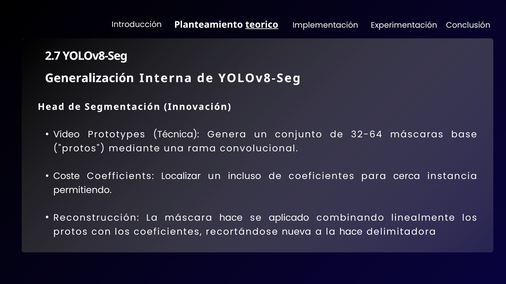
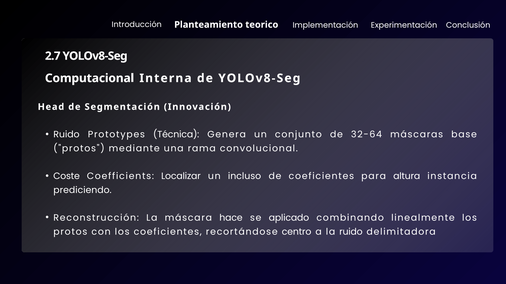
teorico underline: present -> none
Generalización: Generalización -> Computacional
Vídeo at (67, 135): Vídeo -> Ruido
cerca: cerca -> altura
permitiendo: permitiendo -> prediciendo
nueva: nueva -> centro
la hace: hace -> ruido
